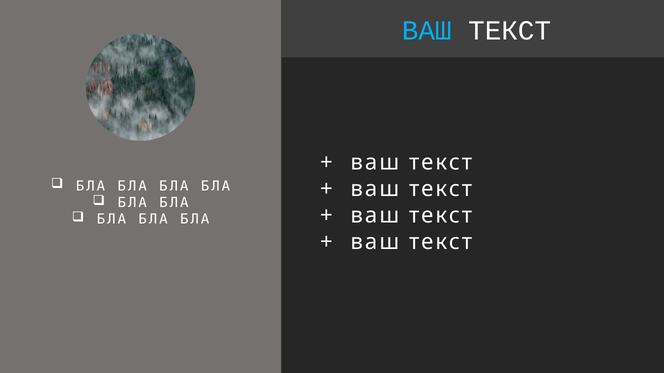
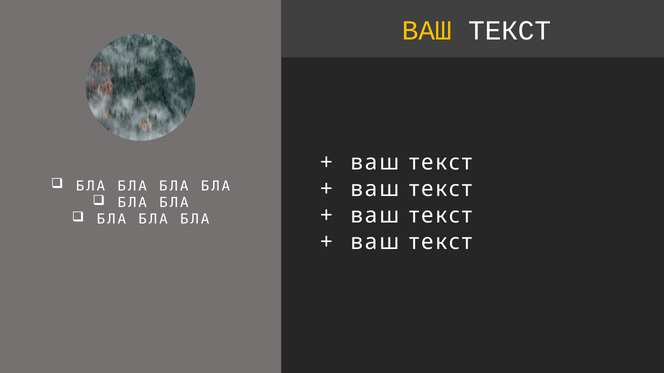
ВАШ at (427, 30) colour: light blue -> yellow
